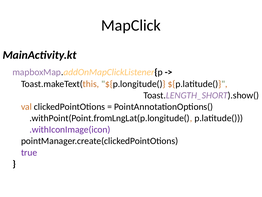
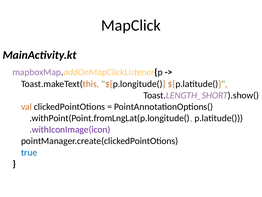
true colour: purple -> blue
